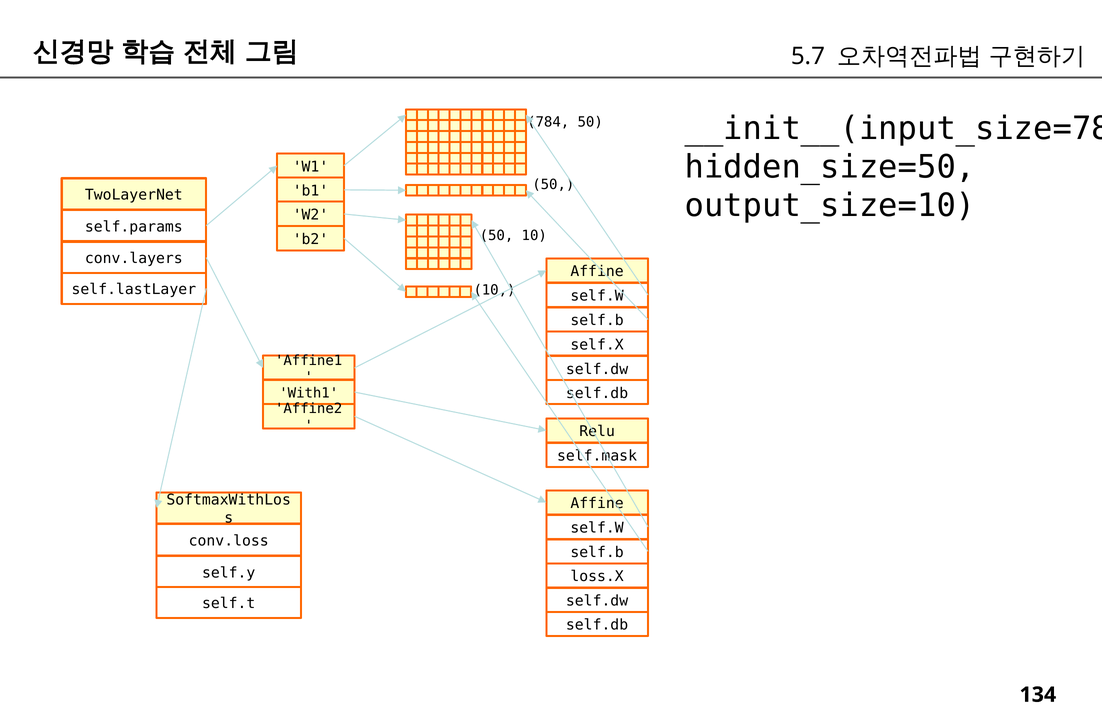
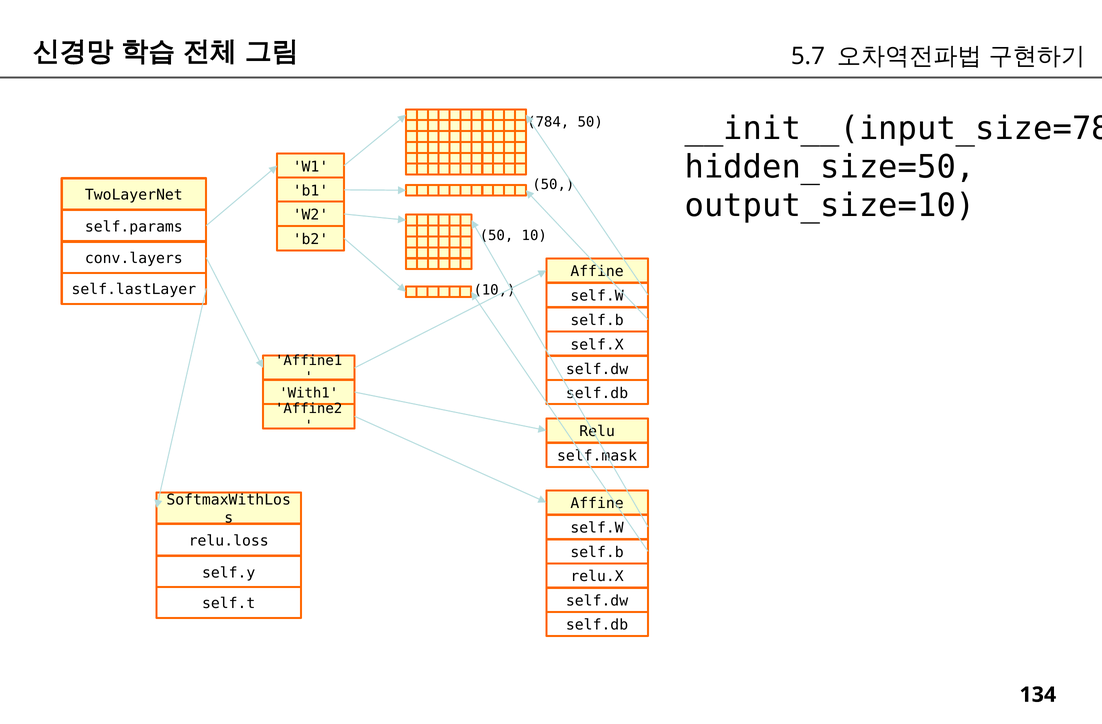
conv.loss: conv.loss -> relu.loss
loss.X: loss.X -> relu.X
